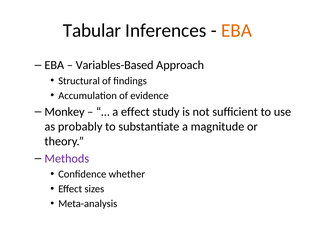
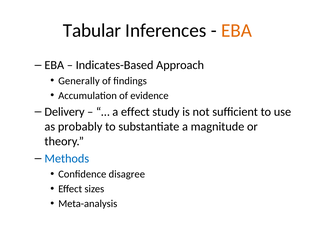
Variables-Based: Variables-Based -> Indicates-Based
Structural: Structural -> Generally
Monkey: Monkey -> Delivery
Methods colour: purple -> blue
whether: whether -> disagree
